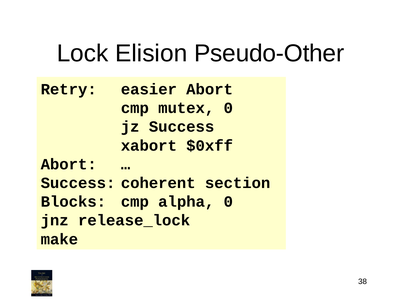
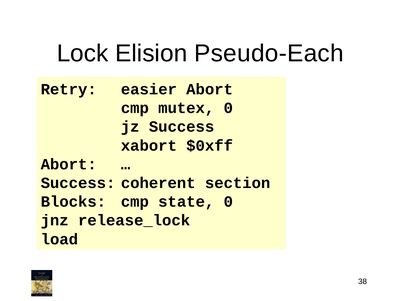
Pseudo-Other: Pseudo-Other -> Pseudo-Each
alpha: alpha -> state
make: make -> load
